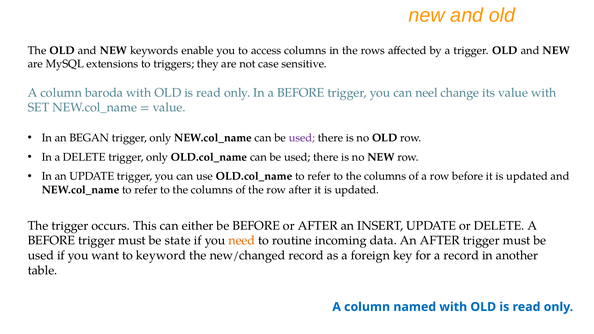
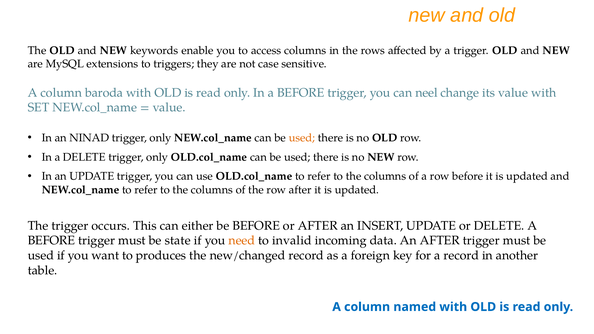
BEGAN: BEGAN -> NINAD
used at (302, 138) colour: purple -> orange
routine: routine -> invalid
keyword: keyword -> produces
